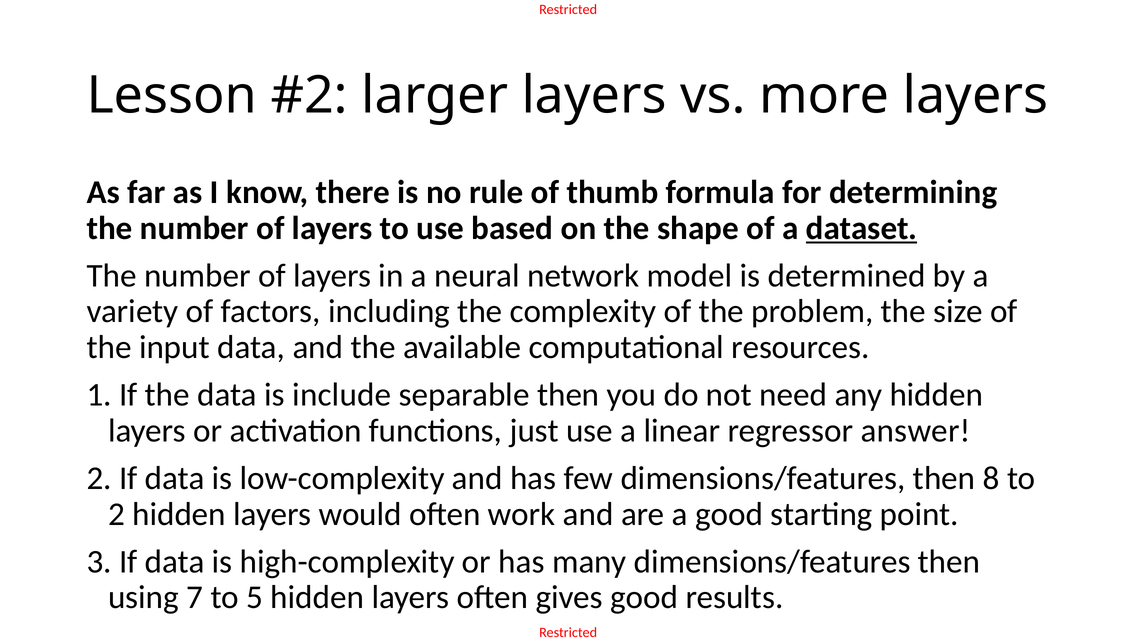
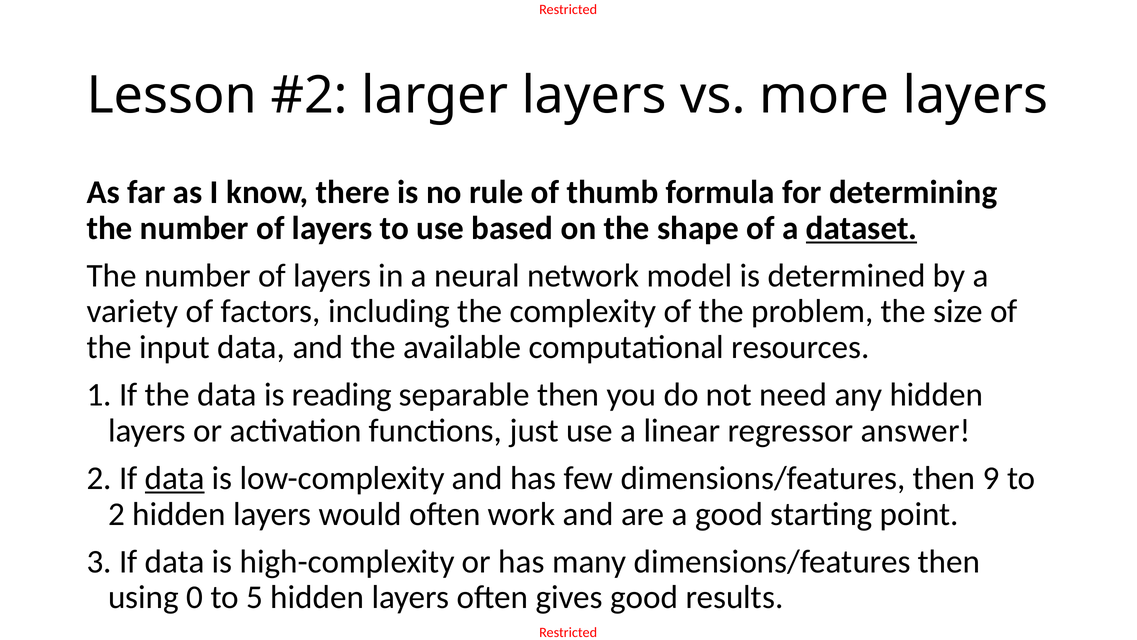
include: include -> reading
data at (175, 478) underline: none -> present
8: 8 -> 9
7: 7 -> 0
